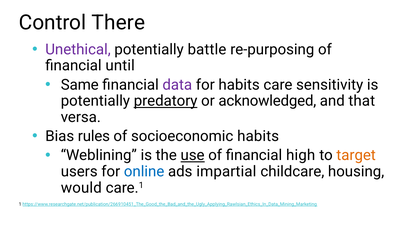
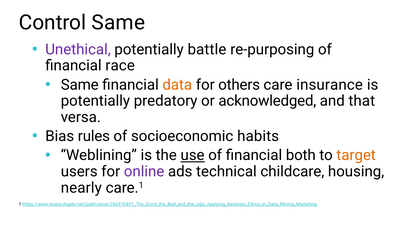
Control There: There -> Same
until: until -> race
data colour: purple -> orange
for habits: habits -> others
sensitivity: sensitivity -> insurance
predatory underline: present -> none
high: high -> both
online colour: blue -> purple
impartial: impartial -> technical
would: would -> nearly
